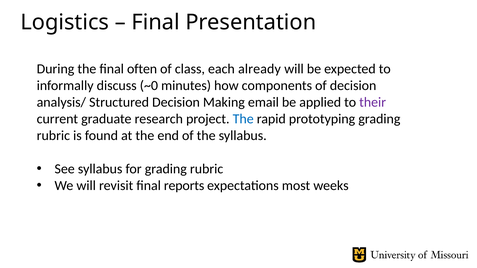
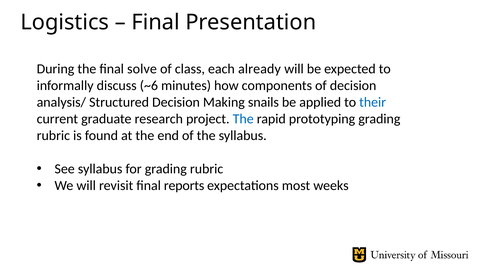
often: often -> solve
~0: ~0 -> ~6
email: email -> snails
their colour: purple -> blue
